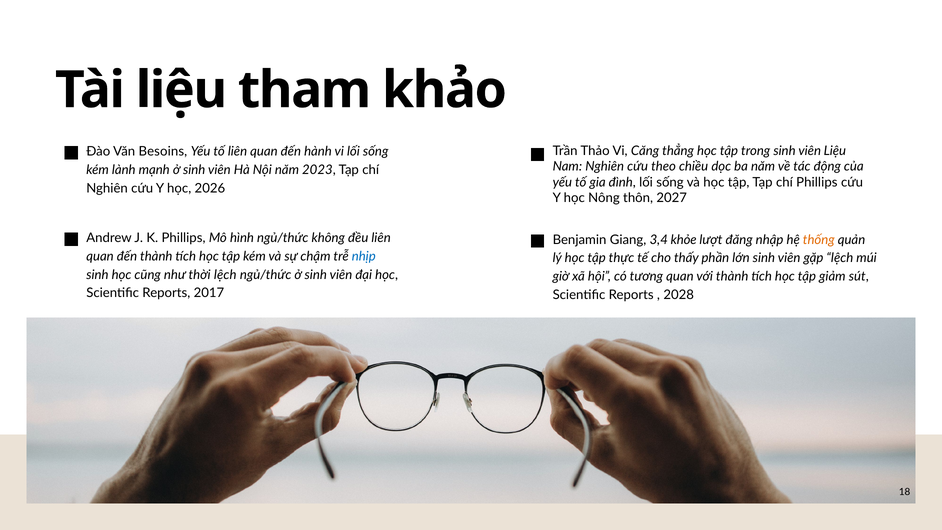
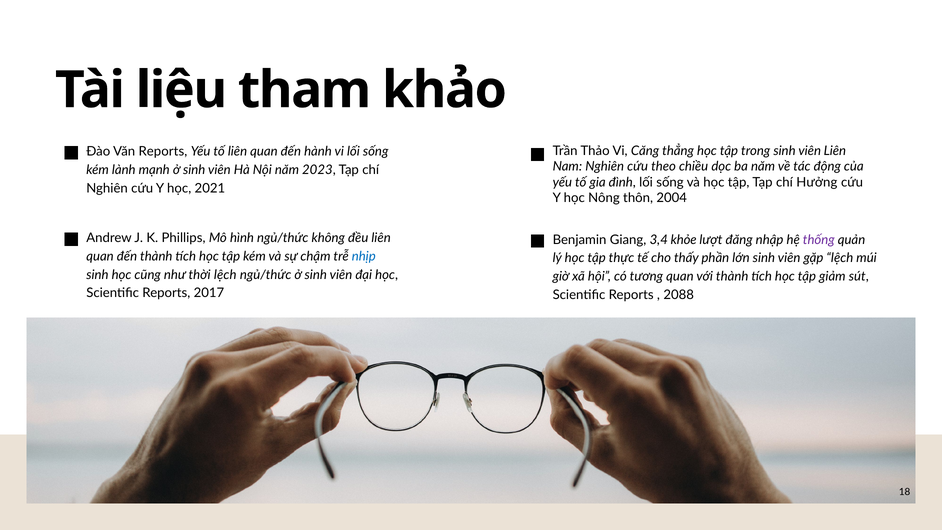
viên Liệu: Liệu -> Liên
Văn Besoins: Besoins -> Reports
chí Phillips: Phillips -> Hưởng
2026: 2026 -> 2021
2027: 2027 -> 2004
thống colour: orange -> purple
2028: 2028 -> 2088
